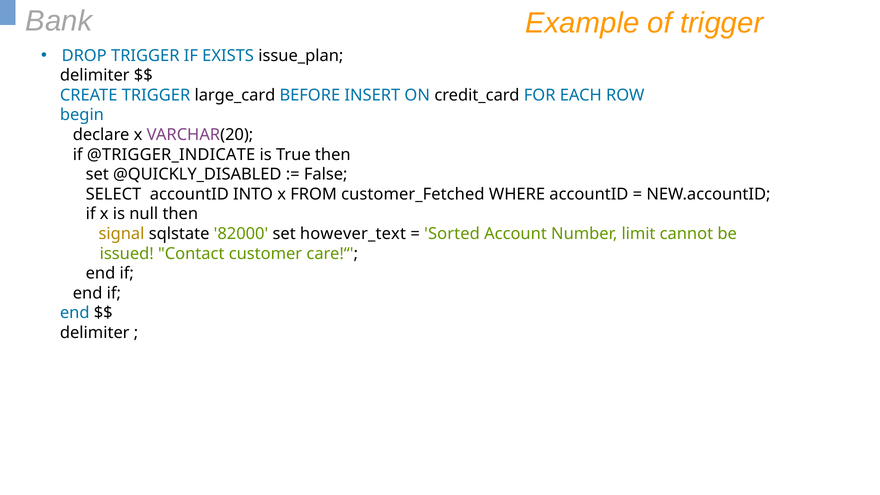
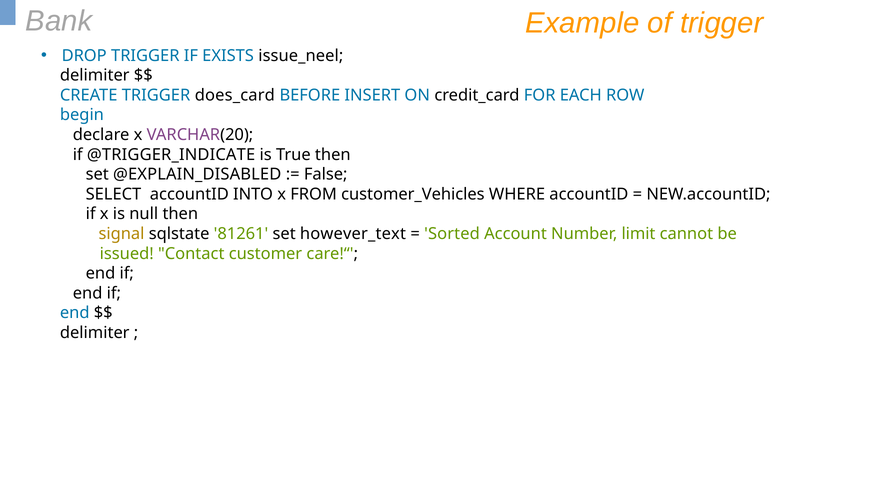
issue_plan: issue_plan -> issue_neel
large_card: large_card -> does_card
@QUICKLY_DISABLED: @QUICKLY_DISABLED -> @EXPLAIN_DISABLED
customer_Fetched: customer_Fetched -> customer_Vehicles
82000: 82000 -> 81261
